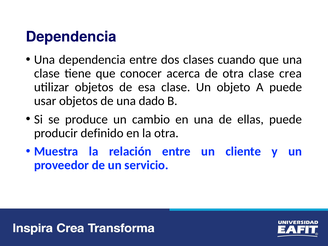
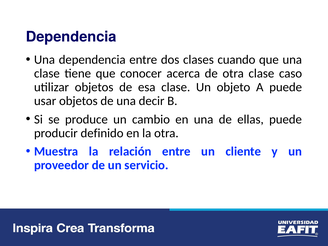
crea: crea -> caso
dado: dado -> decir
